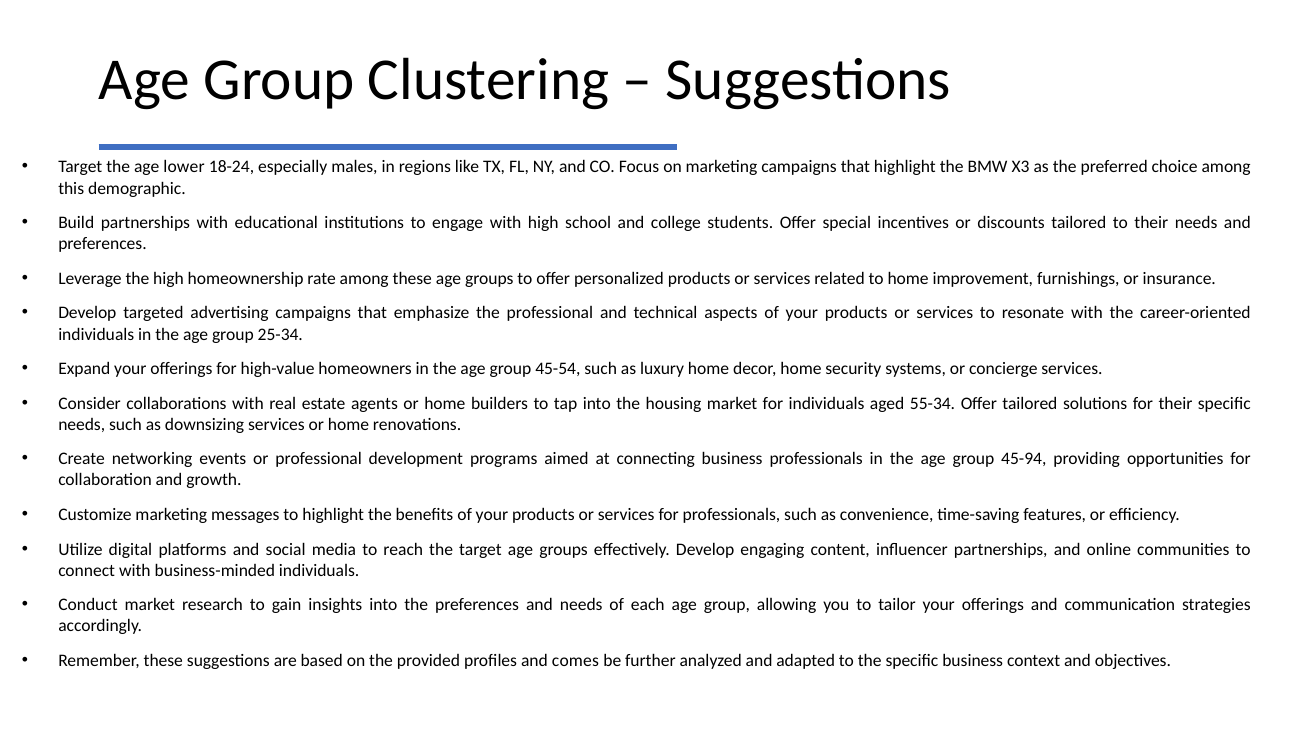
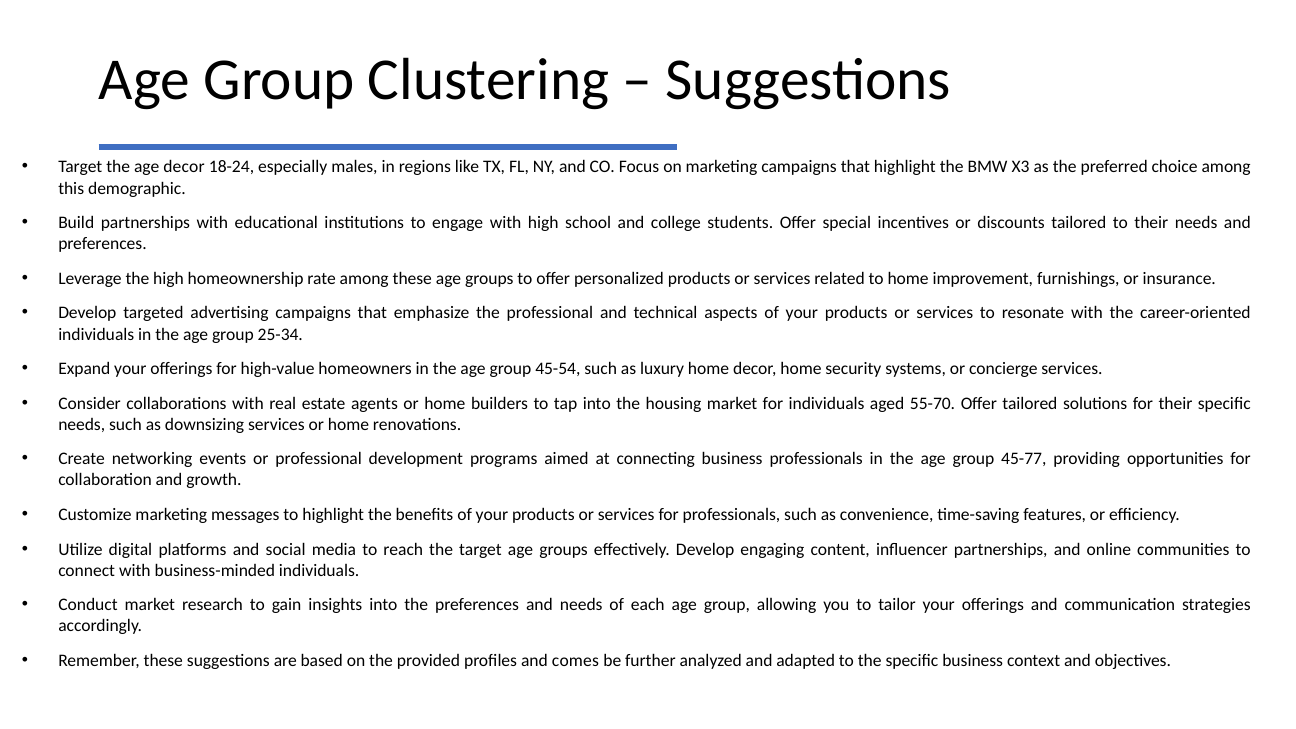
age lower: lower -> decor
55-34: 55-34 -> 55-70
45-94: 45-94 -> 45-77
